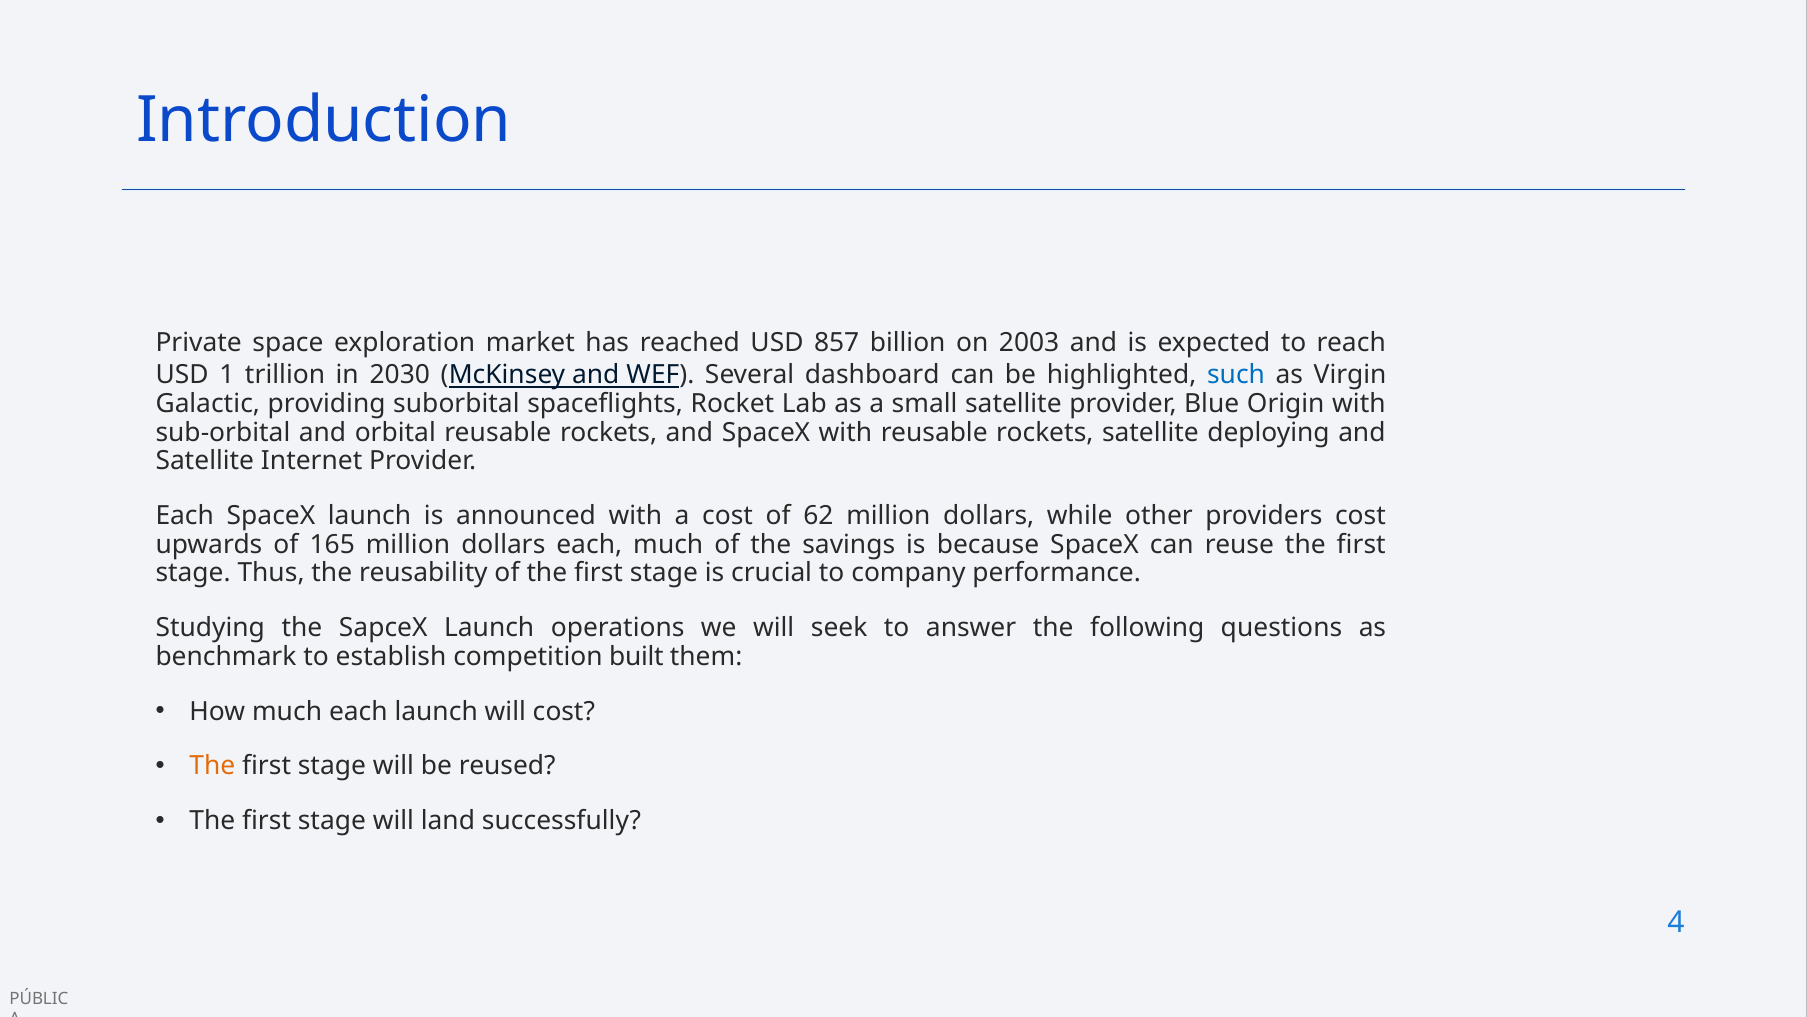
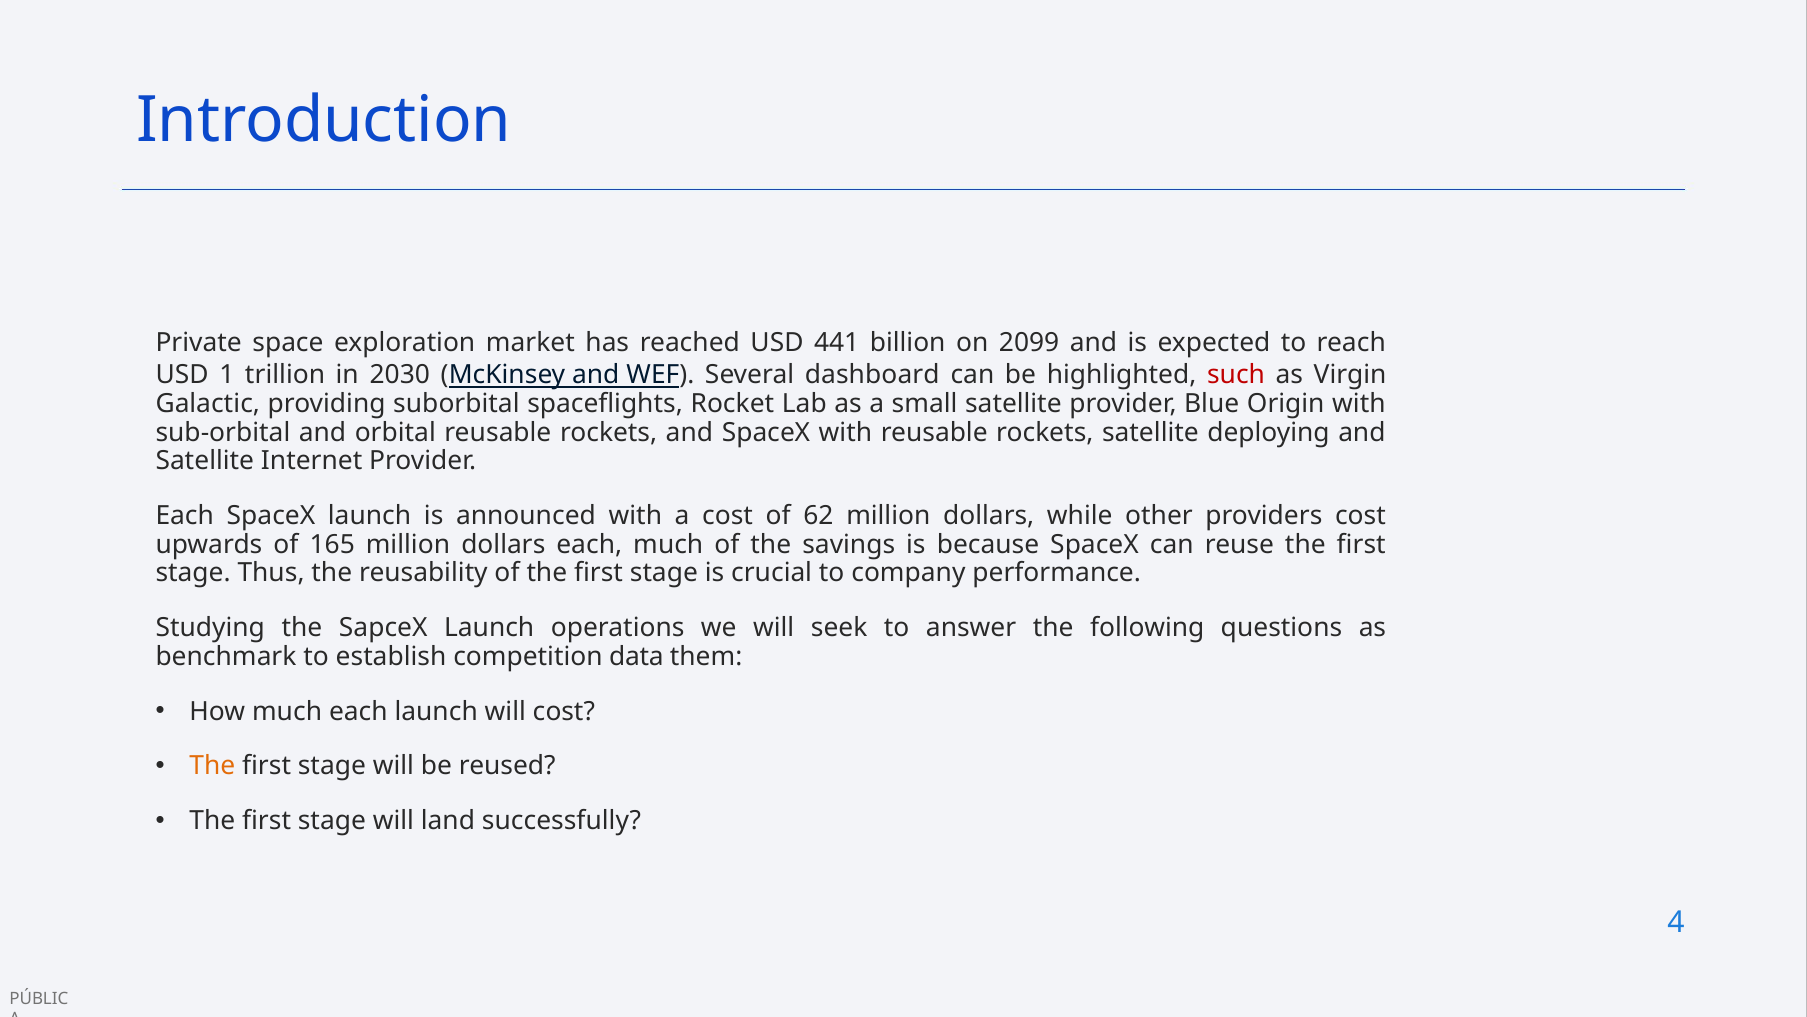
857: 857 -> 441
2003: 2003 -> 2099
such colour: blue -> red
built: built -> data
